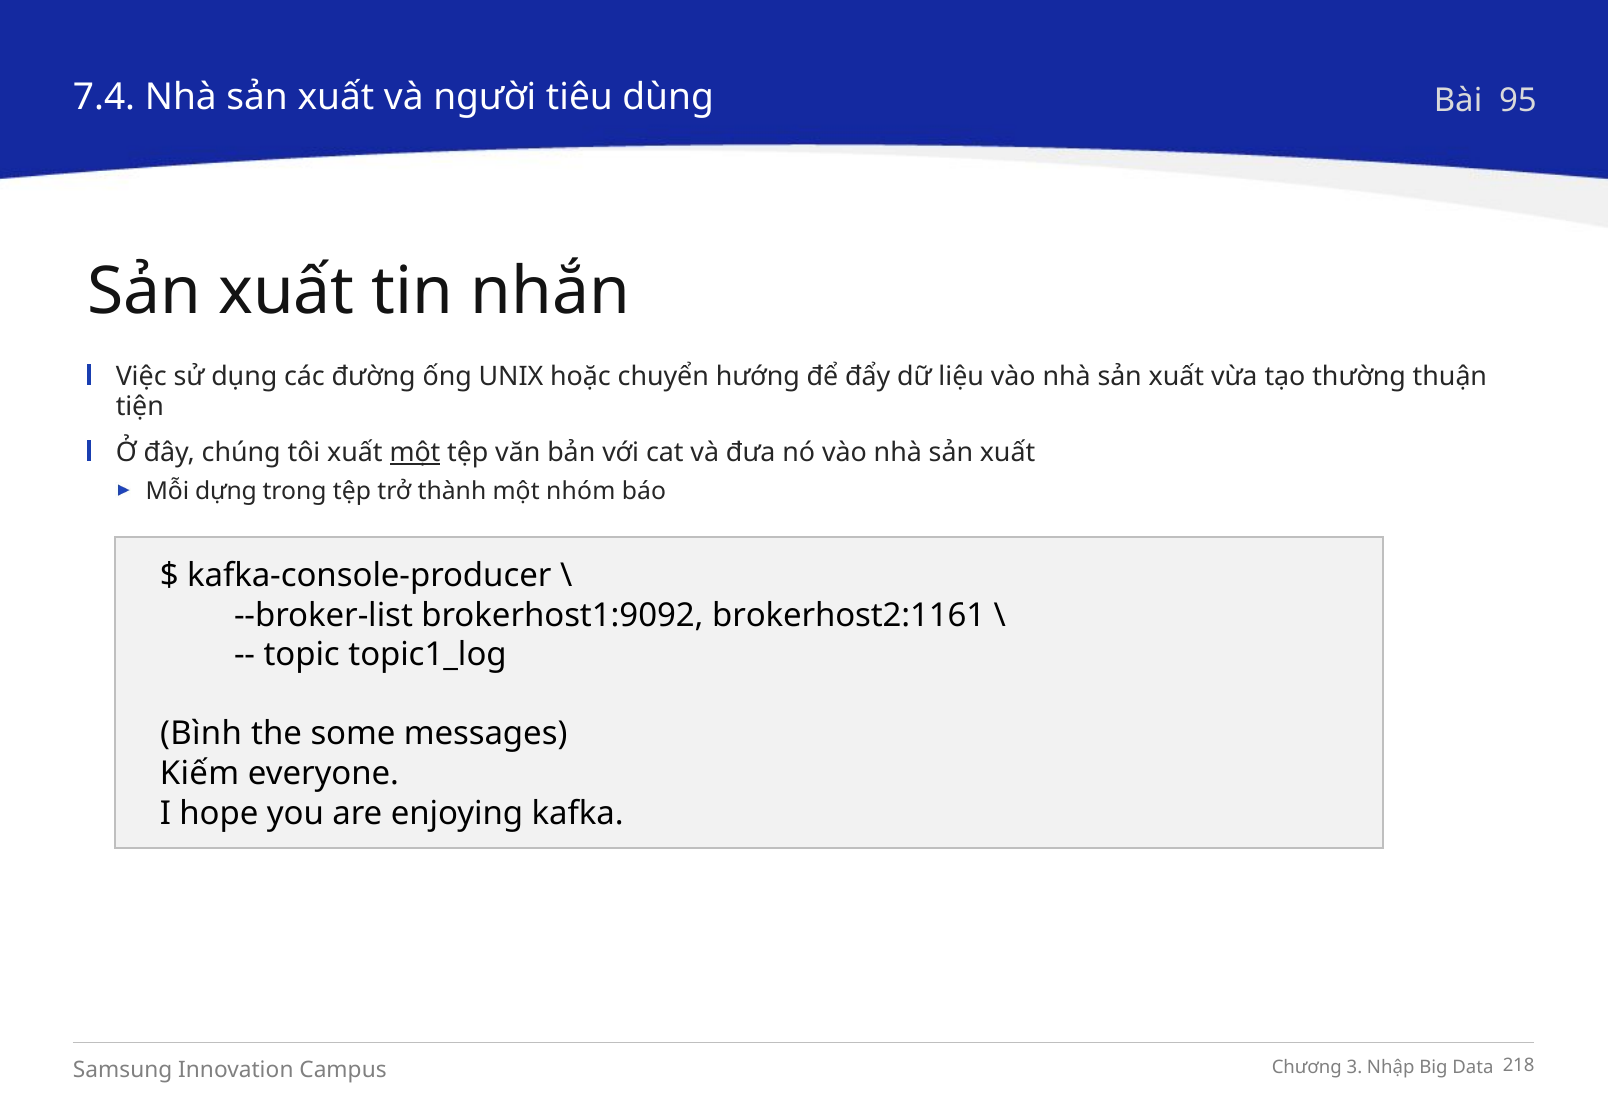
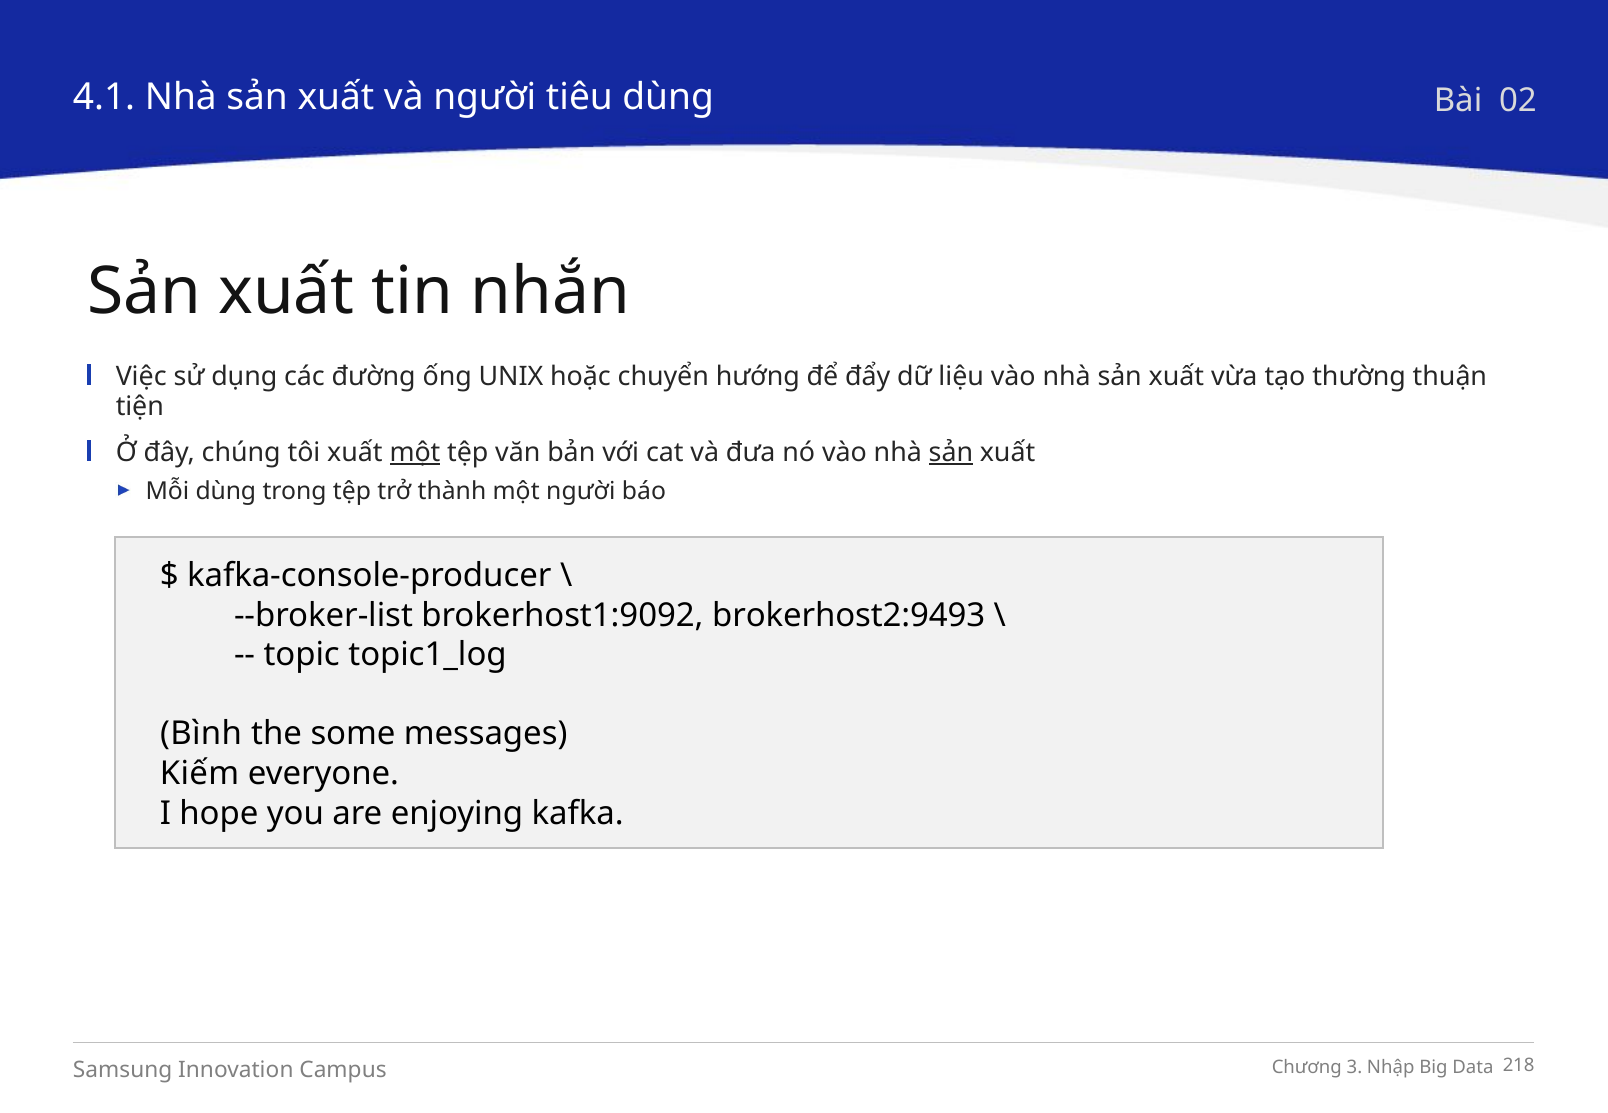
7.4: 7.4 -> 4.1
95: 95 -> 02
sản at (951, 453) underline: none -> present
Mỗi dựng: dựng -> dùng
một nhóm: nhóm -> người
brokerhost2:1161: brokerhost2:1161 -> brokerhost2:9493
